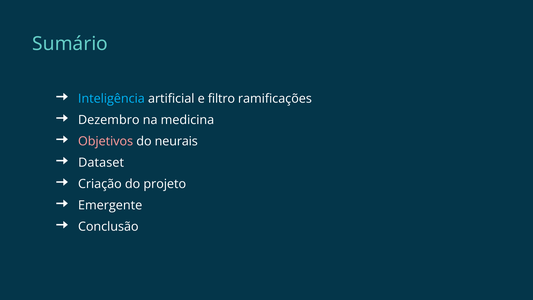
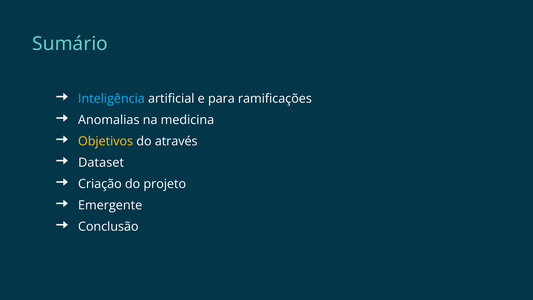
filtro: filtro -> para
Dezembro: Dezembro -> Anomalias
Objetivos colour: pink -> yellow
neurais: neurais -> através
